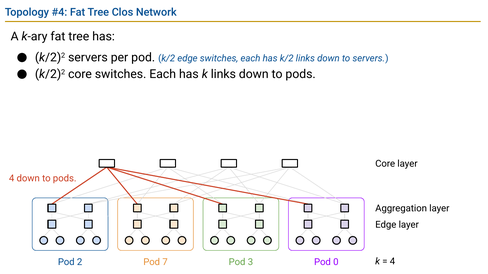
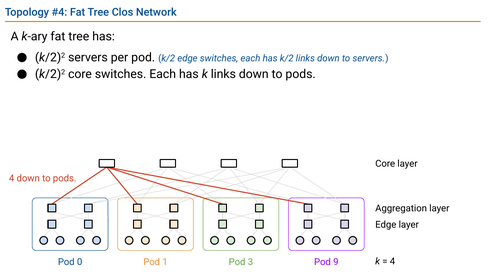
2: 2 -> 0
7: 7 -> 1
0: 0 -> 9
